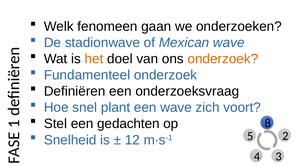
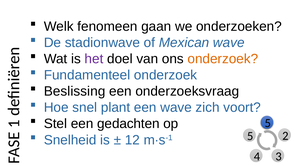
het colour: orange -> purple
Definiëren: Definiëren -> Beslissing
op 8: 8 -> 5
